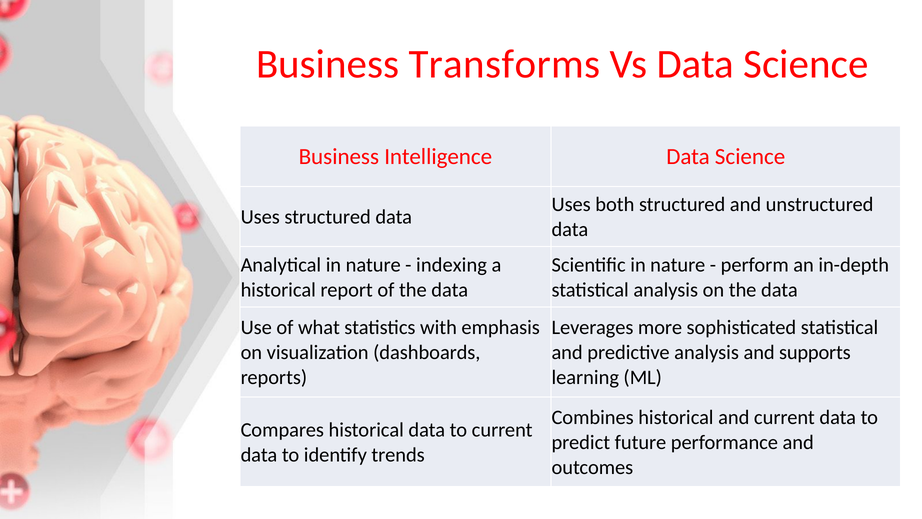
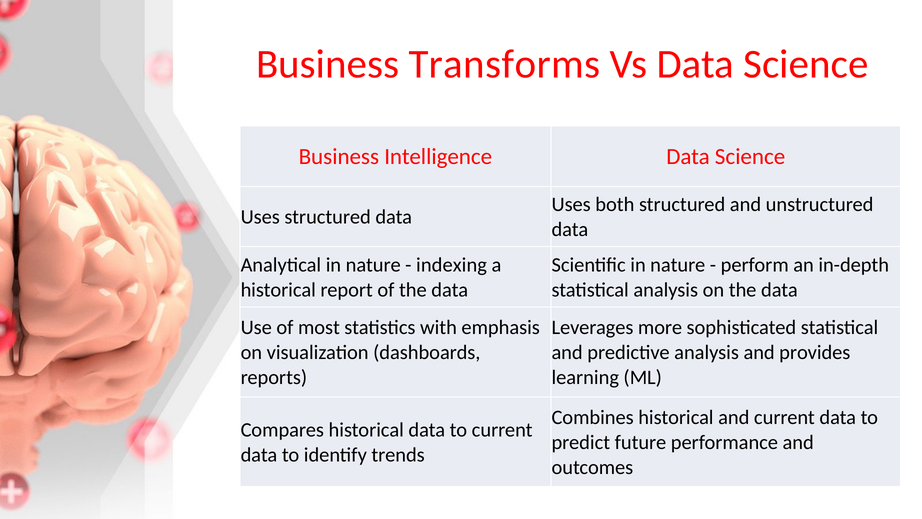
what: what -> most
supports: supports -> provides
